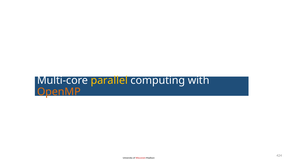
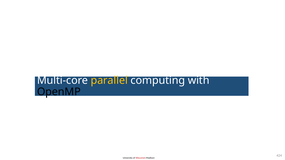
OpenMP colour: orange -> black
